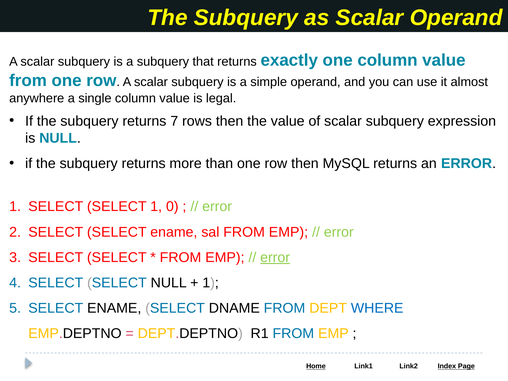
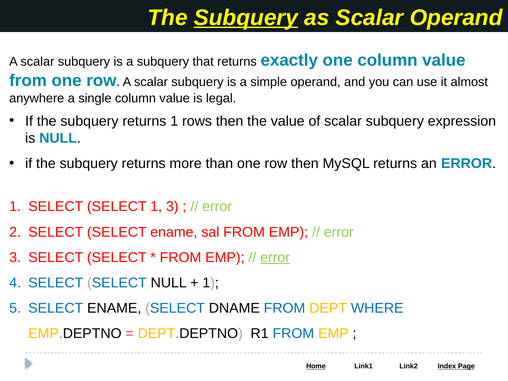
Subquery at (246, 18) underline: none -> present
returns 7: 7 -> 1
1 0: 0 -> 3
